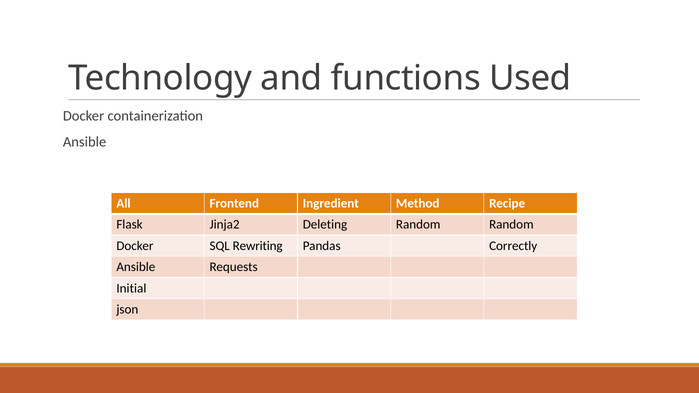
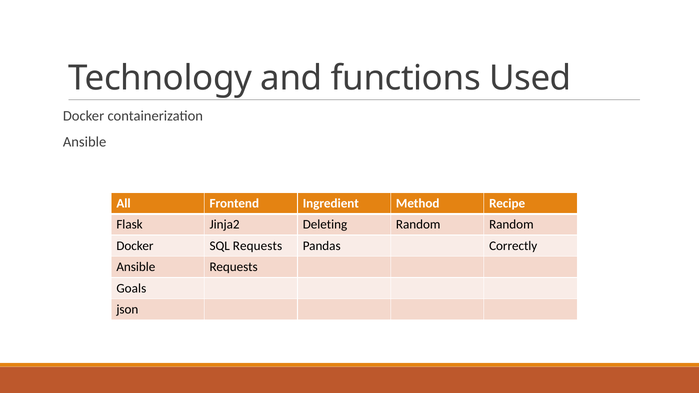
SQL Rewriting: Rewriting -> Requests
Initial: Initial -> Goals
